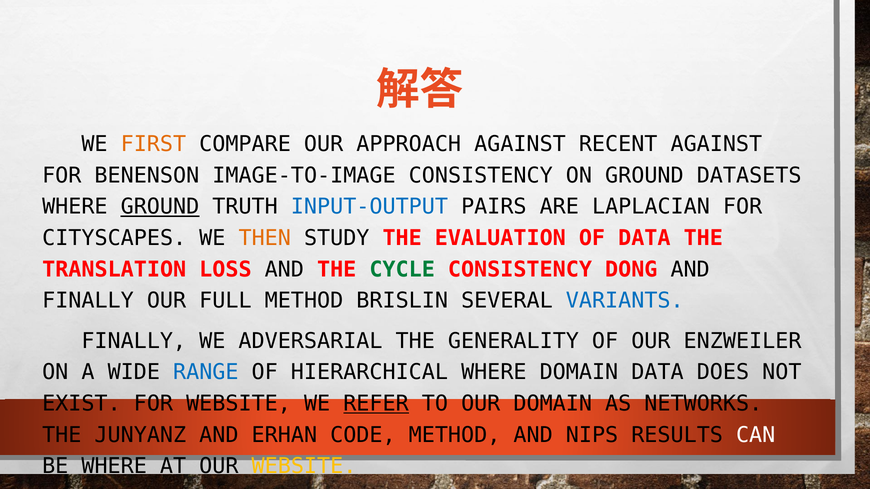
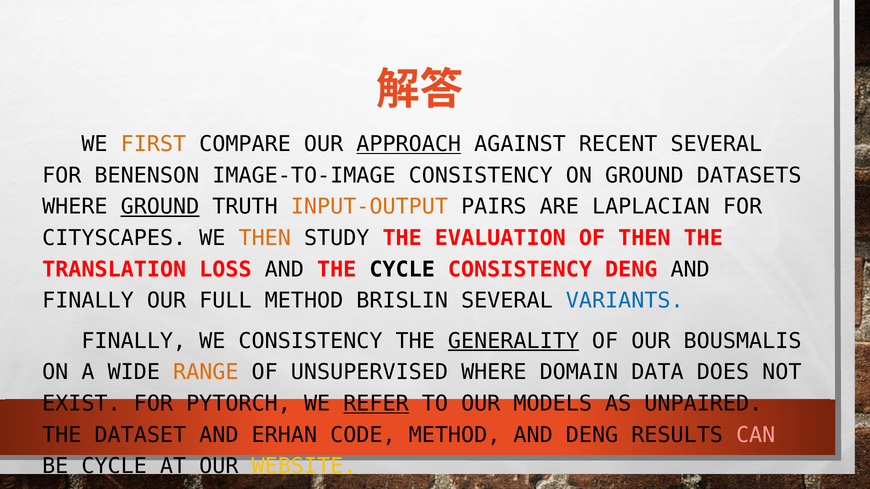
APPROACH underline: none -> present
RECENT AGAINST: AGAINST -> SEVERAL
INPUT-OUTPUT colour: blue -> orange
OF DATA: DATA -> THEN
CYCLE at (402, 270) colour: green -> black
CONSISTENCY DONG: DONG -> DENG
WE ADVERSARIAL: ADVERSARIAL -> CONSISTENCY
GENERALITY underline: none -> present
ENZWEILER: ENZWEILER -> BOUSMALIS
RANGE colour: blue -> orange
HIERARCHICAL: HIERARCHICAL -> UNSUPERVISED
FOR WEBSITE: WEBSITE -> PYTORCH
OUR DOMAIN: DOMAIN -> MODELS
NETWORKS: NETWORKS -> UNPAIRED
JUNYANZ: JUNYANZ -> DATASET
AND NIPS: NIPS -> DENG
CAN colour: white -> pink
BE WHERE: WHERE -> CYCLE
